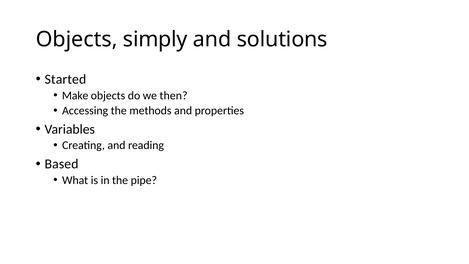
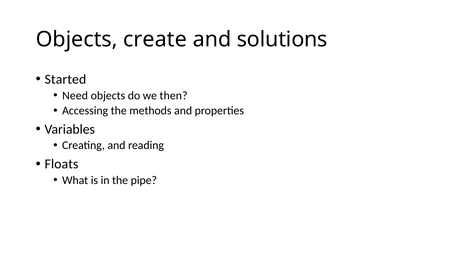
simply: simply -> create
Make: Make -> Need
Based: Based -> Floats
